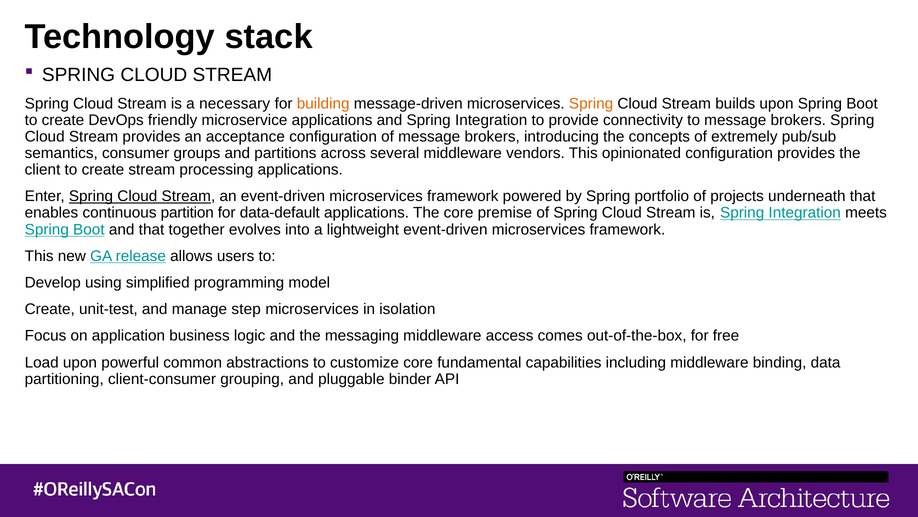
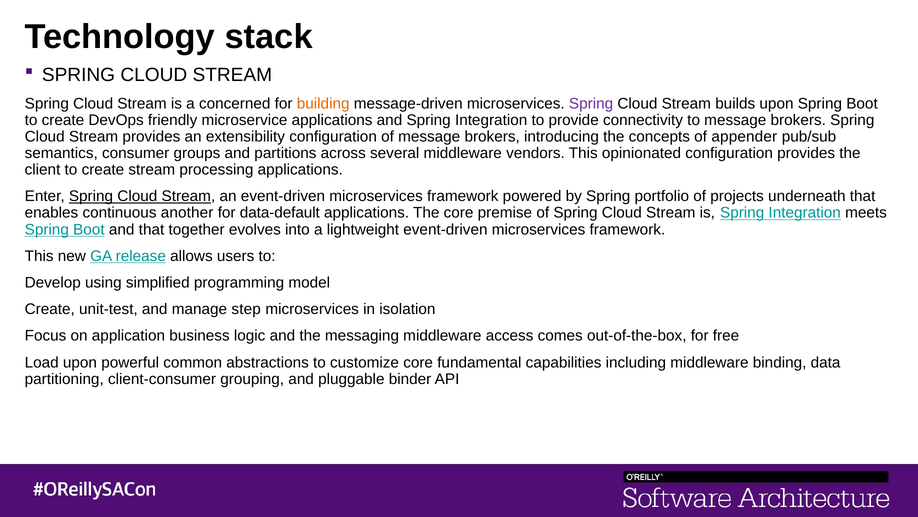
necessary: necessary -> concerned
Spring at (591, 103) colour: orange -> purple
acceptance: acceptance -> extensibility
extremely: extremely -> appender
partition: partition -> another
